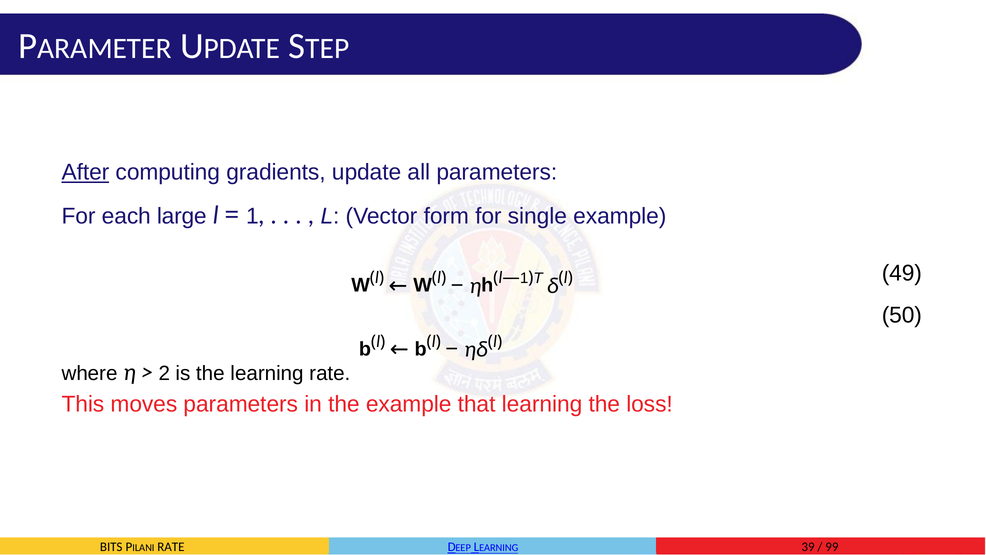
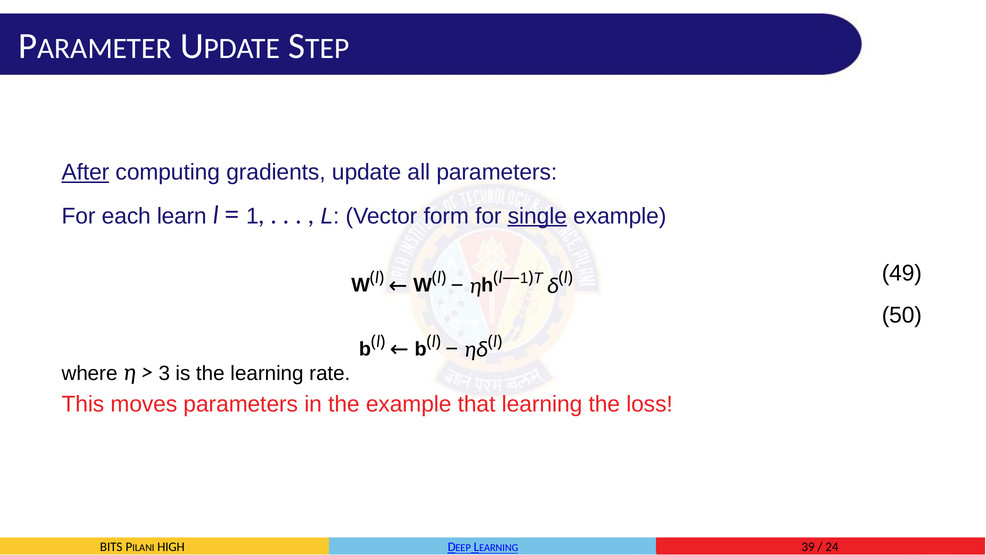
large: large -> learn
single underline: none -> present
2: 2 -> 3
PILANI RATE: RATE -> HIGH
99: 99 -> 24
